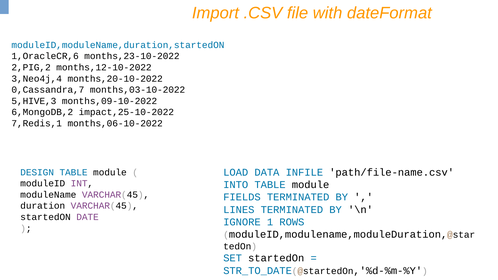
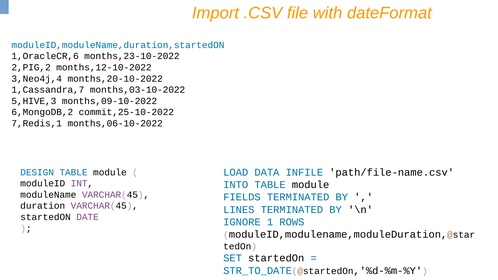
0,Cassandra,7: 0,Cassandra,7 -> 1,Cassandra,7
impact,25-10-2022: impact,25-10-2022 -> commit,25-10-2022
